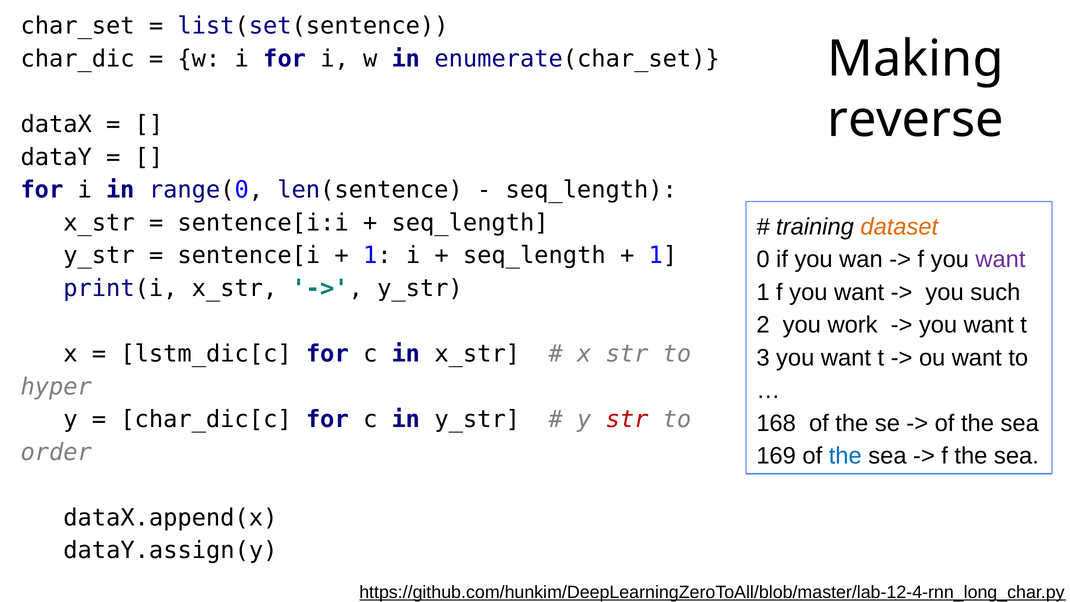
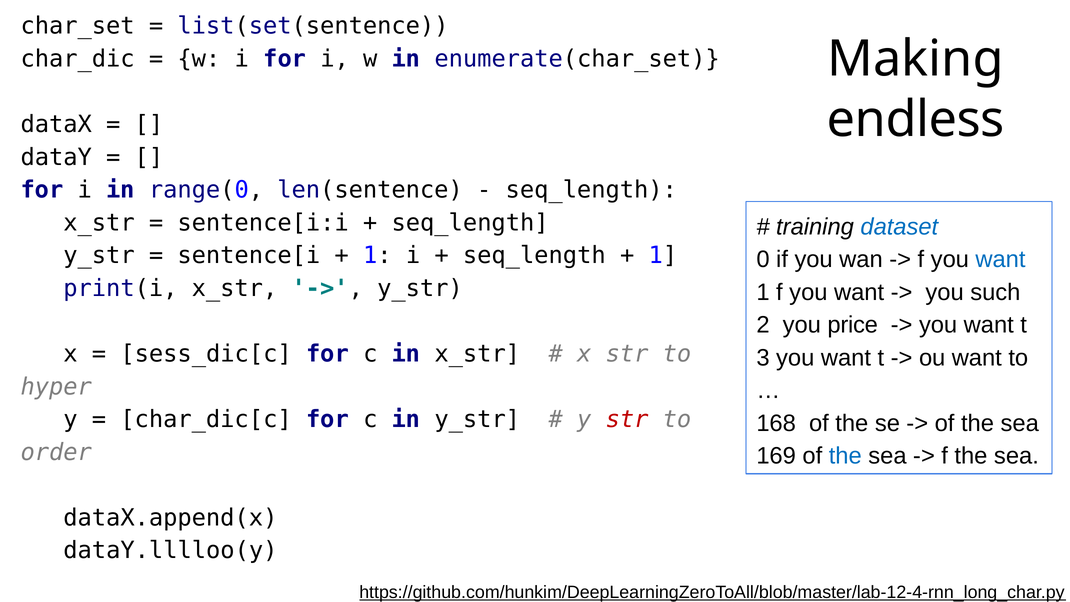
reverse: reverse -> endless
dataset colour: orange -> blue
want at (1000, 259) colour: purple -> blue
work: work -> price
lstm_dic[c: lstm_dic[c -> sess_dic[c
dataY.assign(y: dataY.assign(y -> dataY.lllloo(y
